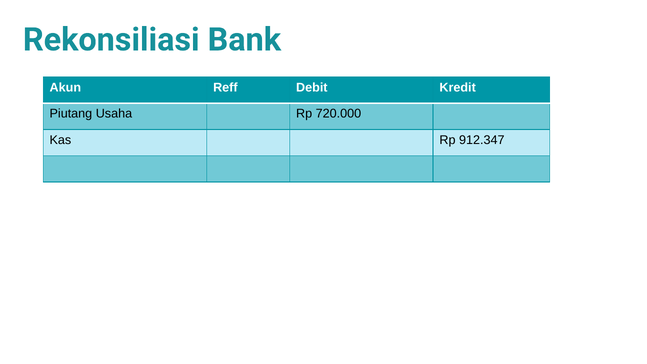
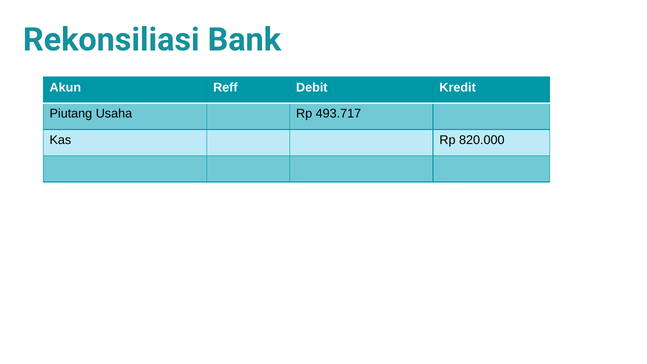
720.000: 720.000 -> 493.717
912.347: 912.347 -> 820.000
